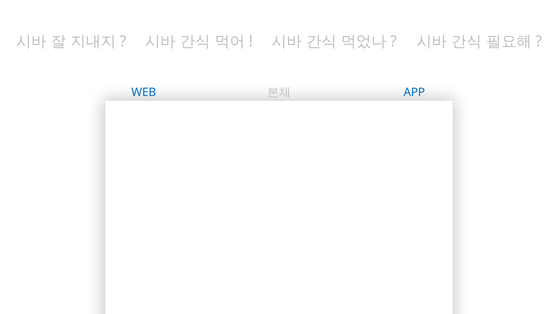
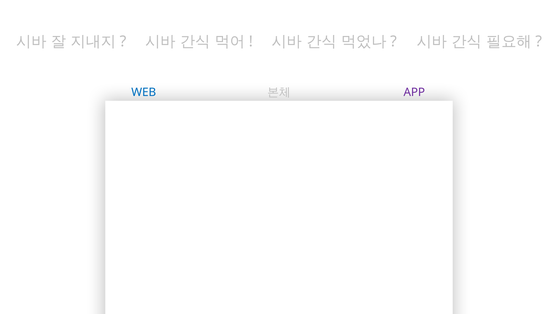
APP colour: blue -> purple
